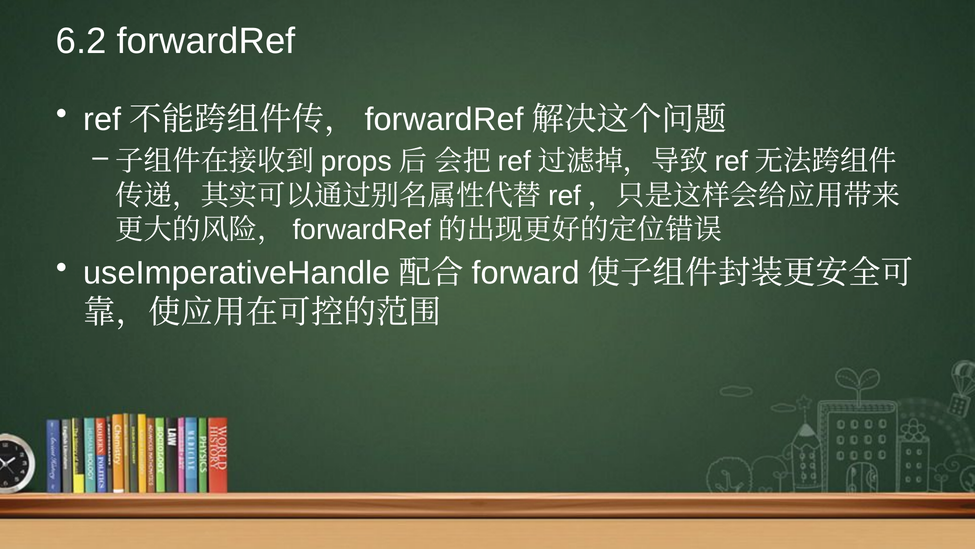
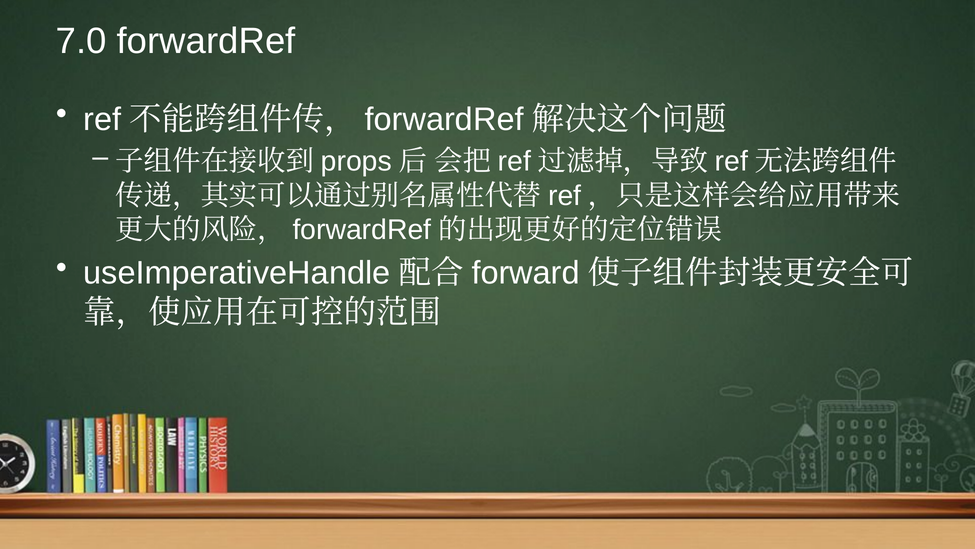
6.2: 6.2 -> 7.0
